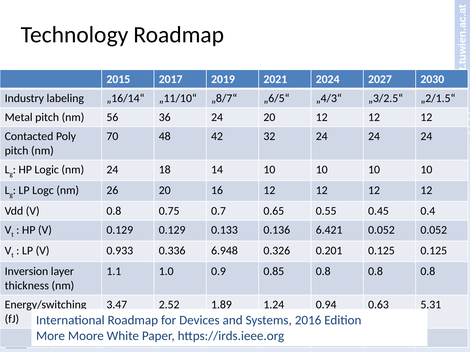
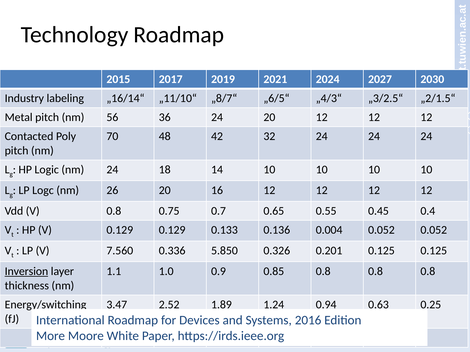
6.421: 6.421 -> 0.004
0.933: 0.933 -> 7.560
6.948: 6.948 -> 5.850
Inversion underline: none -> present
5.31: 5.31 -> 0.25
